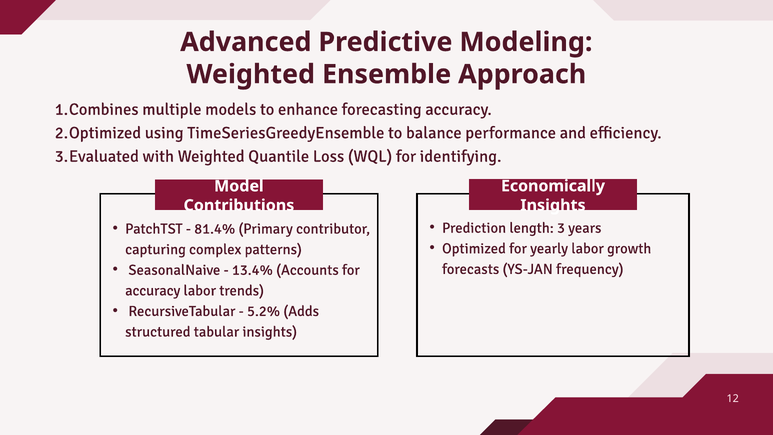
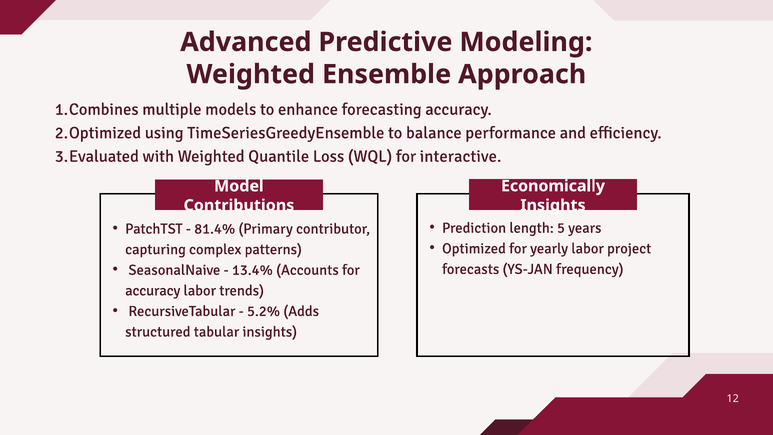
identifying: identifying -> interactive
3: 3 -> 5
growth: growth -> project
